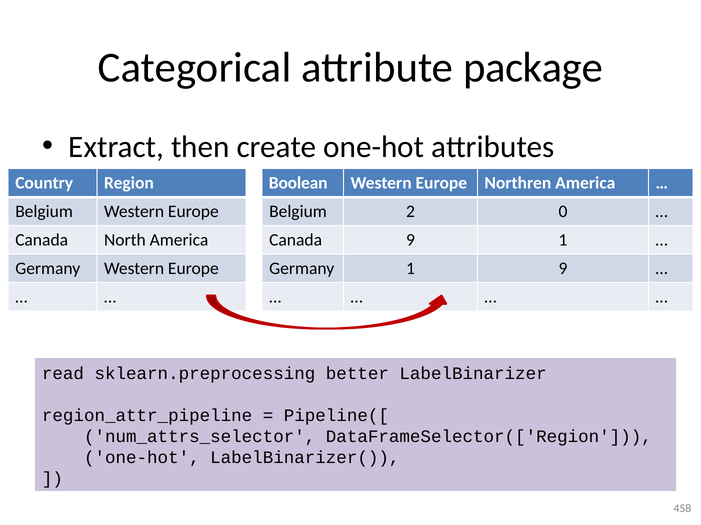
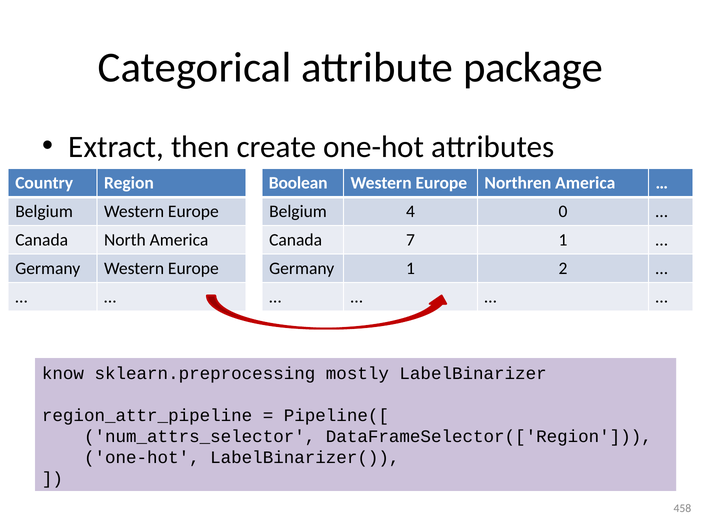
2: 2 -> 4
Canada 9: 9 -> 7
1 9: 9 -> 2
read: read -> know
better: better -> mostly
